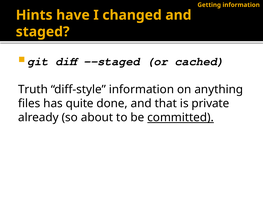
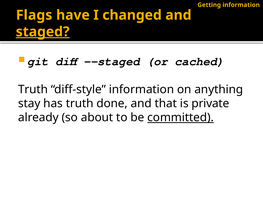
Hints: Hints -> Flags
staged underline: none -> present
files: files -> stay
has quite: quite -> truth
